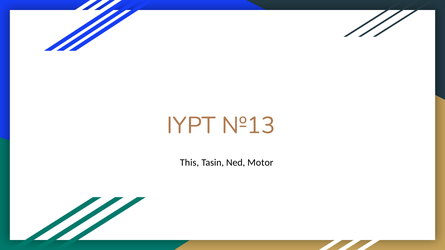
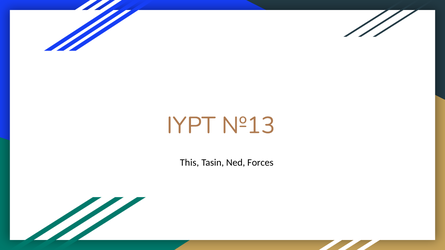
Motor: Motor -> Forces
